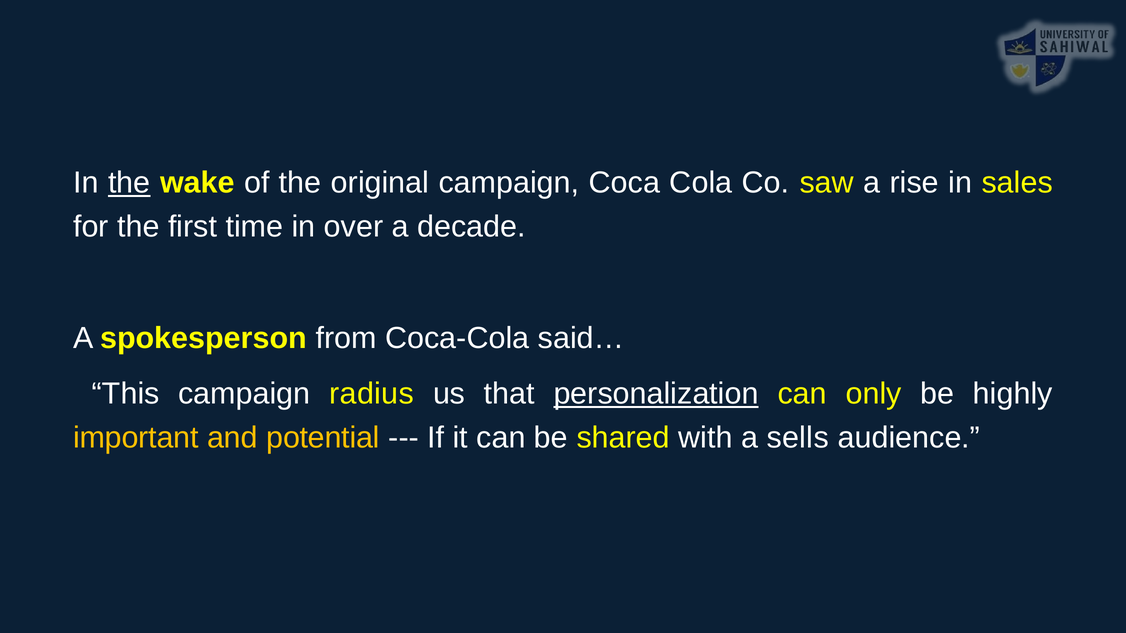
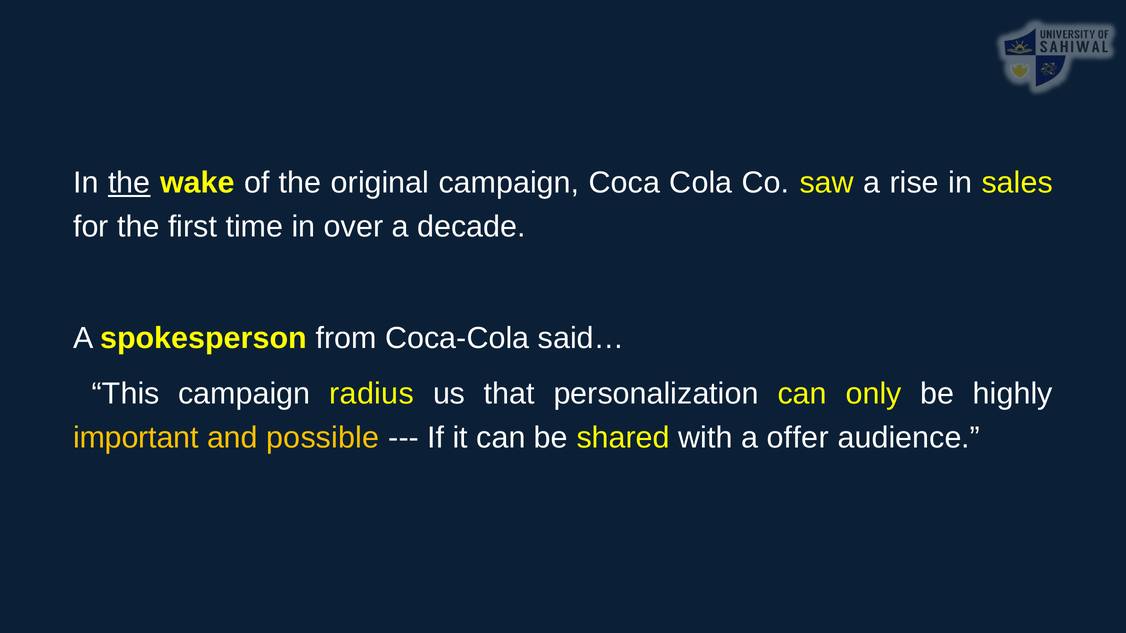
personalization underline: present -> none
potential: potential -> possible
sells: sells -> offer
